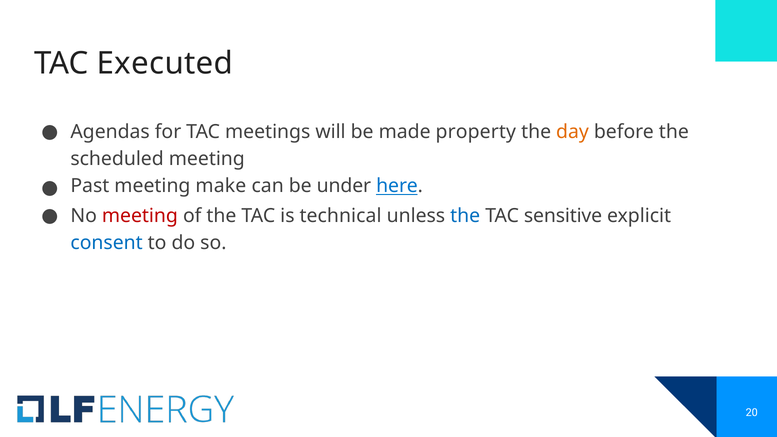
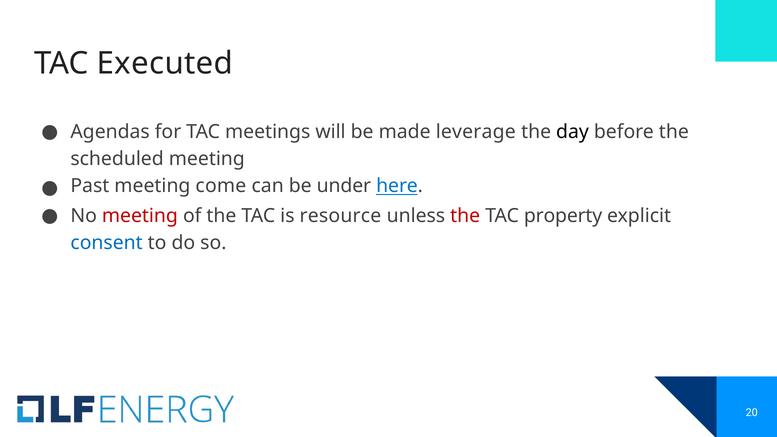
property: property -> leverage
day colour: orange -> black
make: make -> come
technical: technical -> resource
the at (465, 216) colour: blue -> red
sensitive: sensitive -> property
